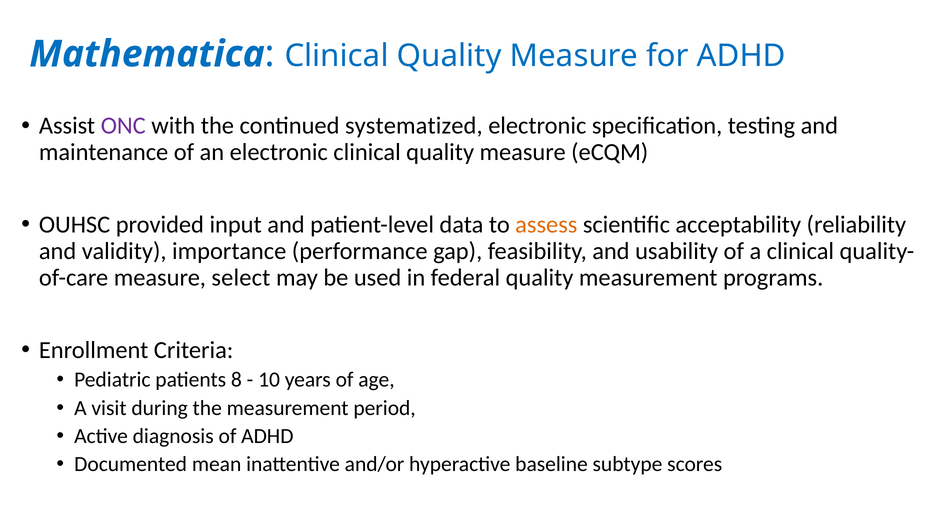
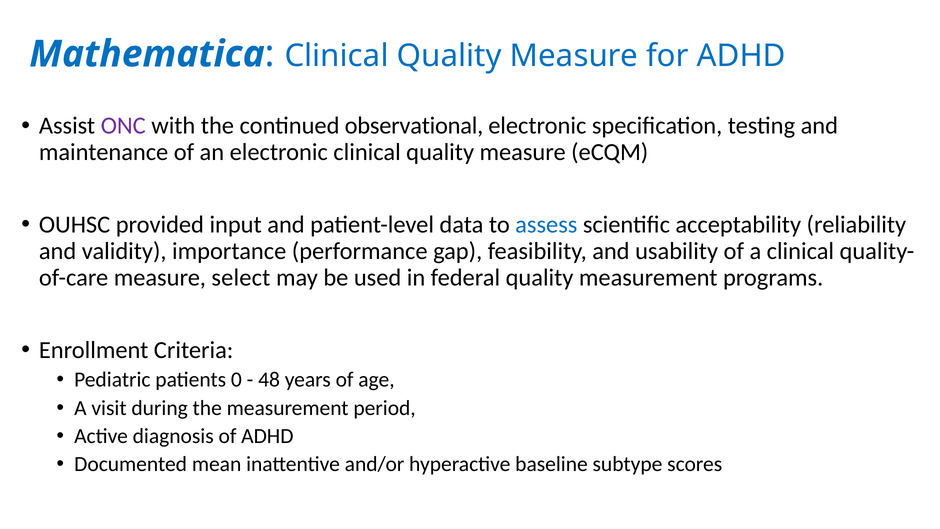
systematized: systematized -> observational
assess colour: orange -> blue
8: 8 -> 0
10: 10 -> 48
